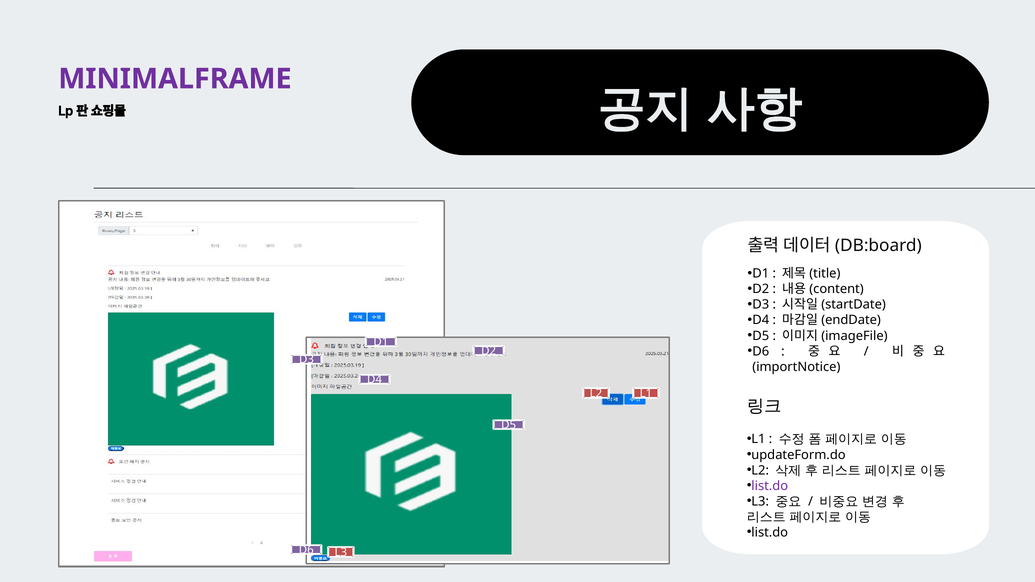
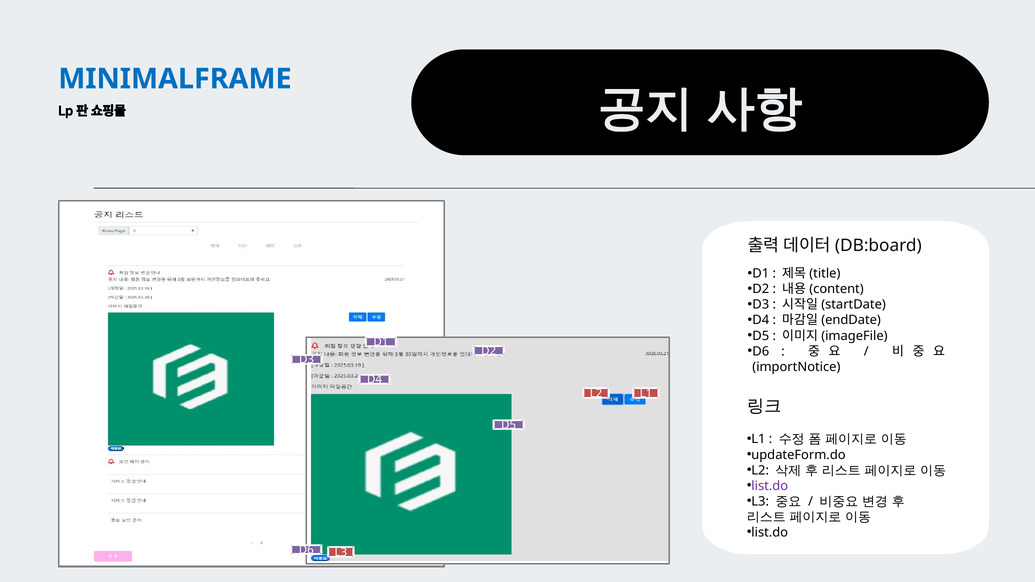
MINIMALFRAME colour: purple -> blue
